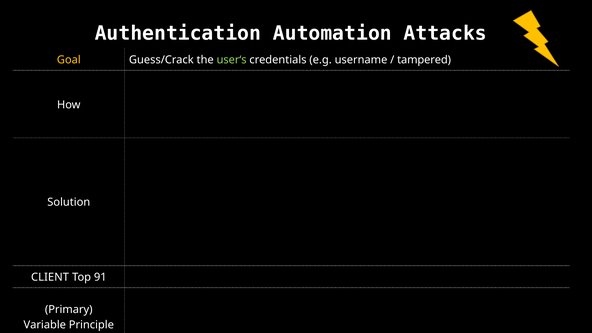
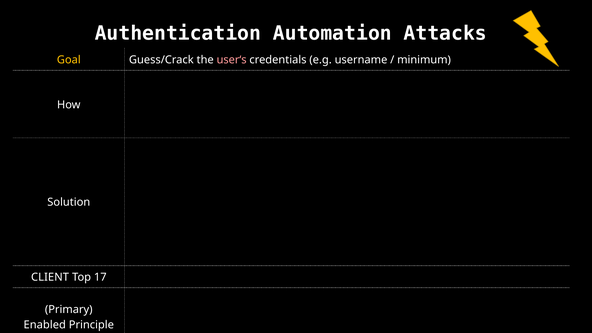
user‘s colour: light green -> pink
tampered: tampered -> minimum
91: 91 -> 17
Variable: Variable -> Enabled
